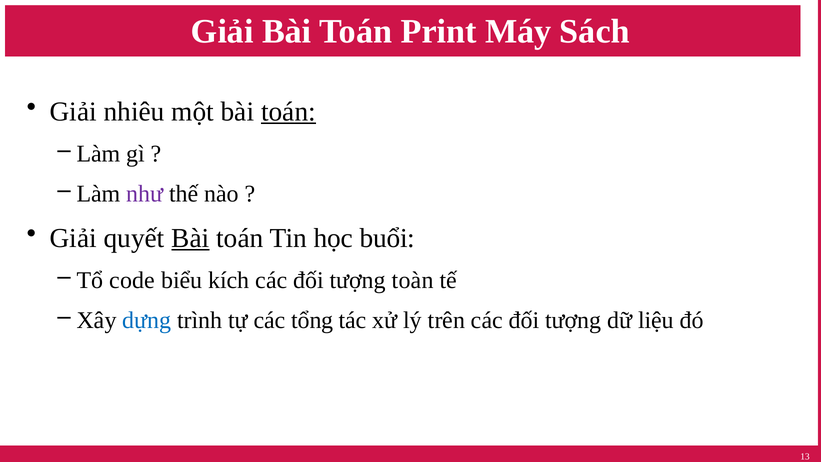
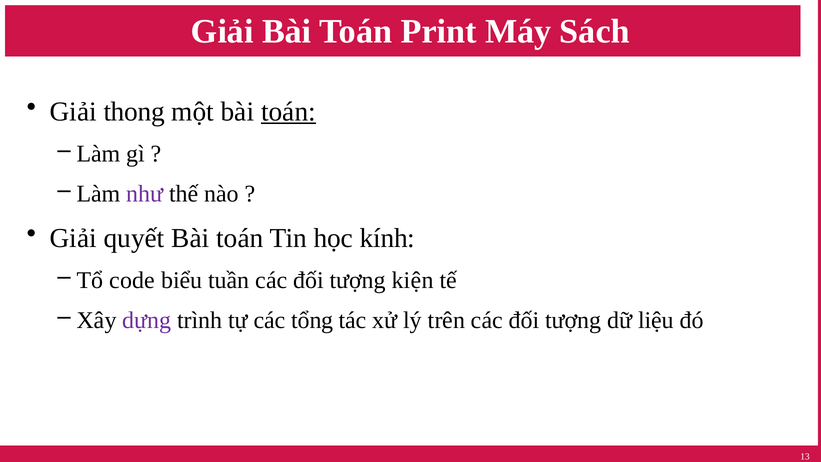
nhiêu: nhiêu -> thong
Bài at (190, 238) underline: present -> none
buổi: buổi -> kính
kích: kích -> tuần
toàn: toàn -> kiện
dựng colour: blue -> purple
